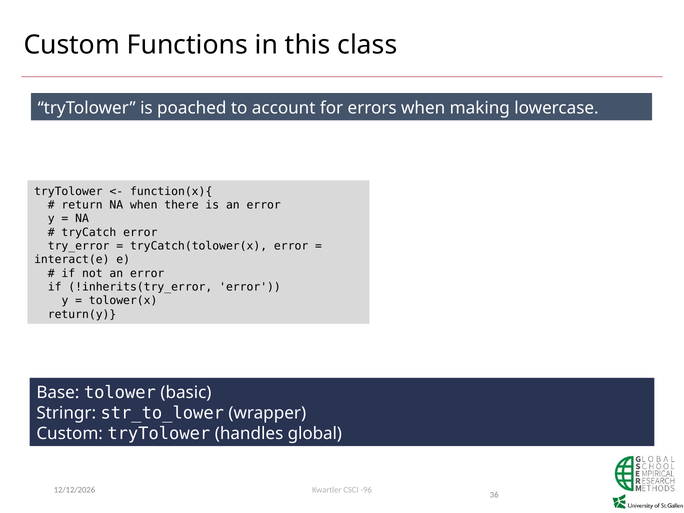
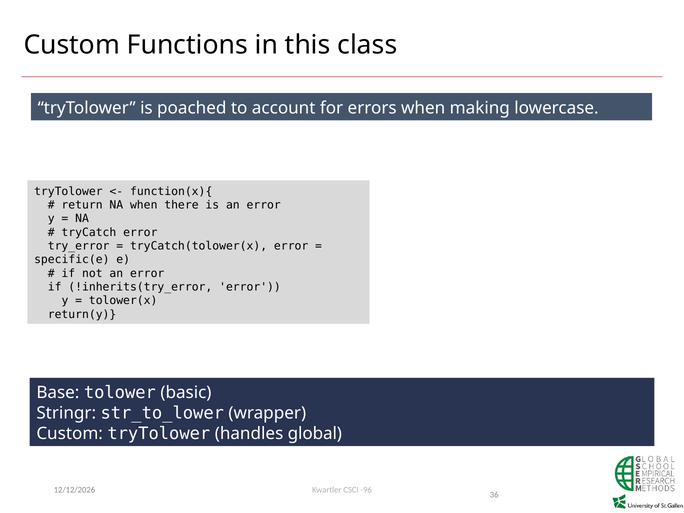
interact(e: interact(e -> specific(e
